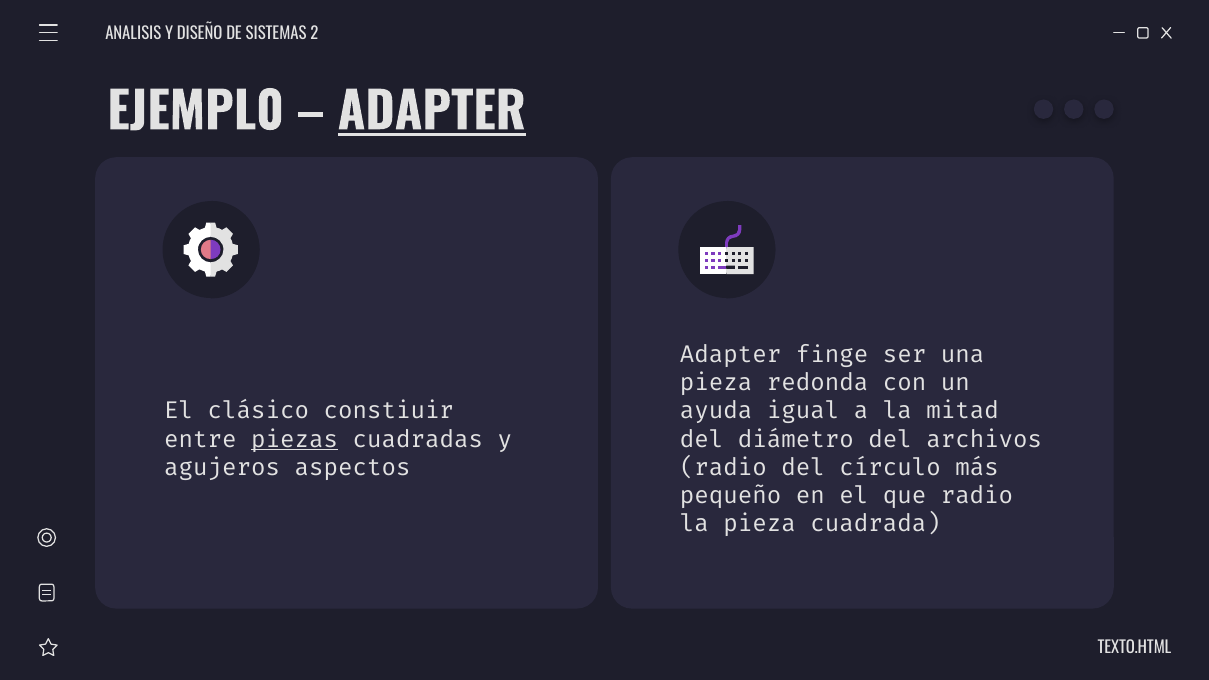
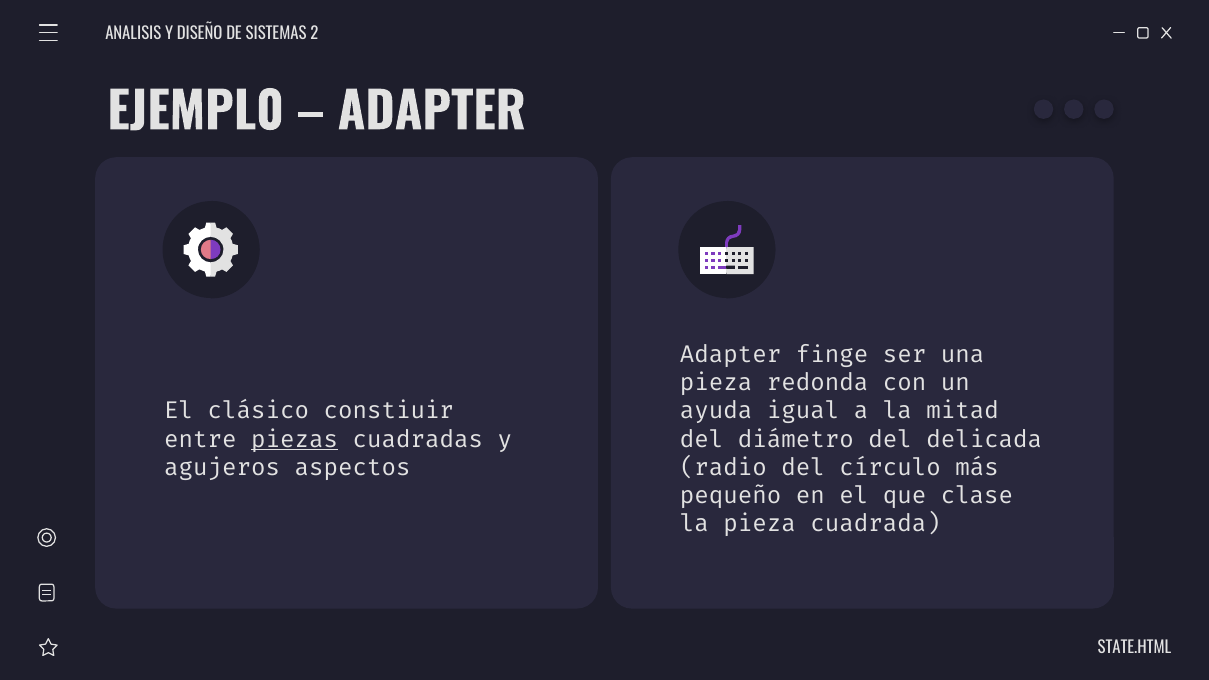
ADAPTER at (432, 113) underline: present -> none
archivos: archivos -> delicada
que radio: radio -> clase
TEXTO.HTML: TEXTO.HTML -> STATE.HTML
